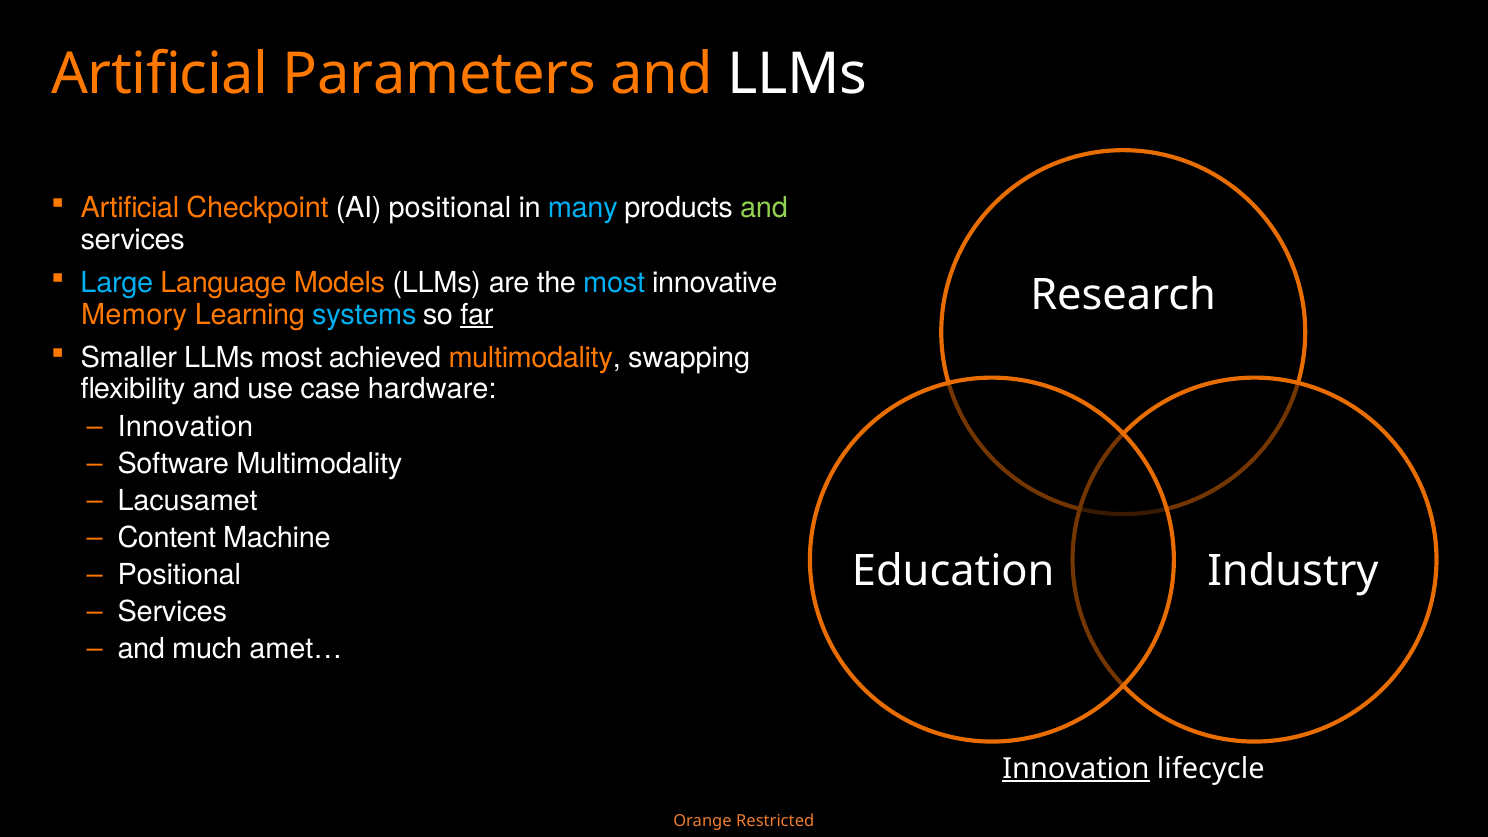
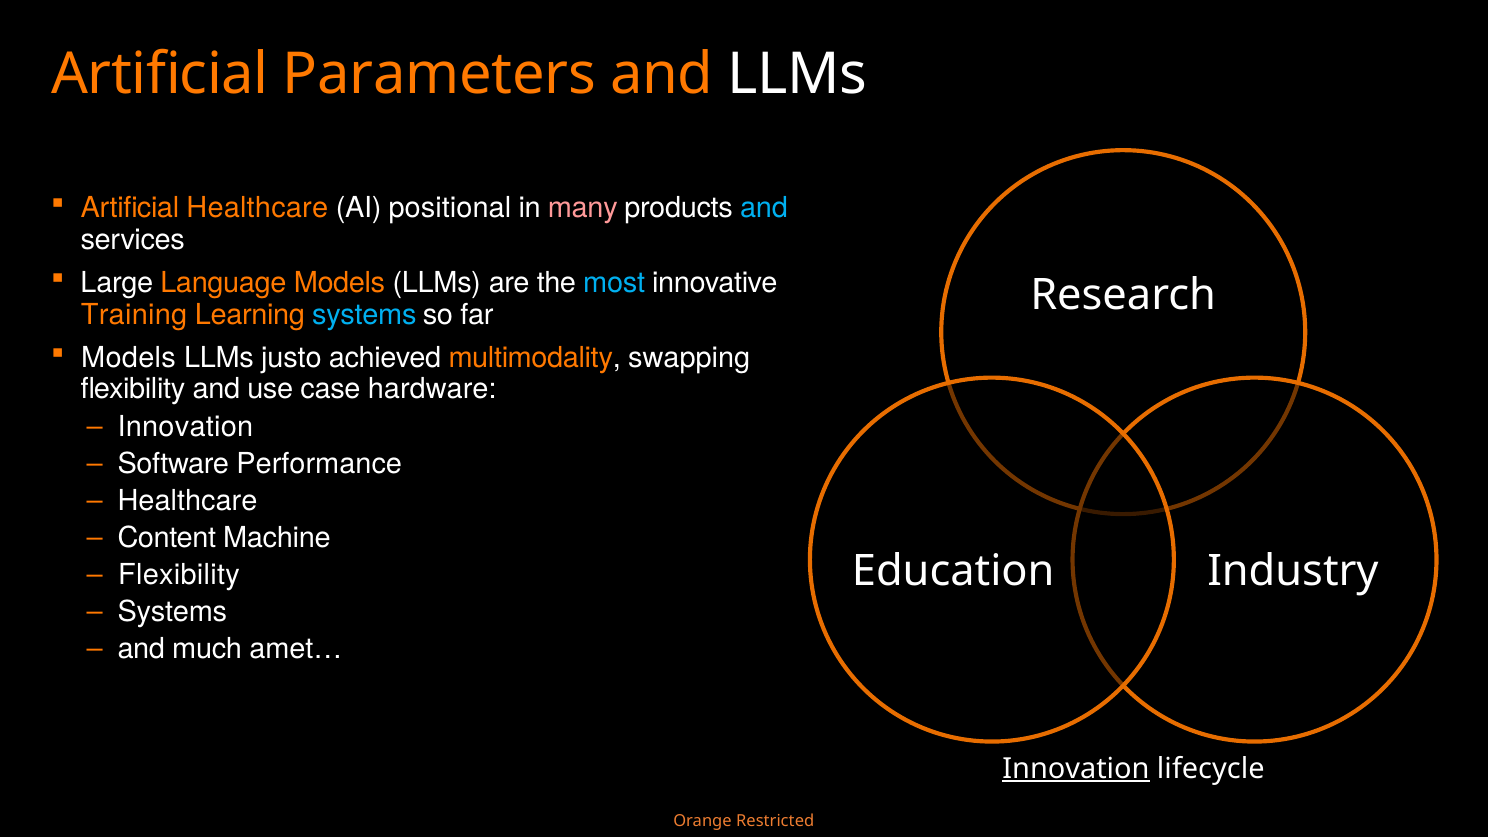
Artificial Checkpoint: Checkpoint -> Healthcare
many colour: light blue -> pink
and at (764, 208) colour: light green -> light blue
Large colour: light blue -> white
Memory: Memory -> Training
far underline: present -> none
Smaller at (129, 358): Smaller -> Models
LLMs most: most -> justo
Software Multimodality: Multimodality -> Performance
Lacusamet at (188, 501): Lacusamet -> Healthcare
Positional at (179, 575): Positional -> Flexibility
Services at (172, 612): Services -> Systems
